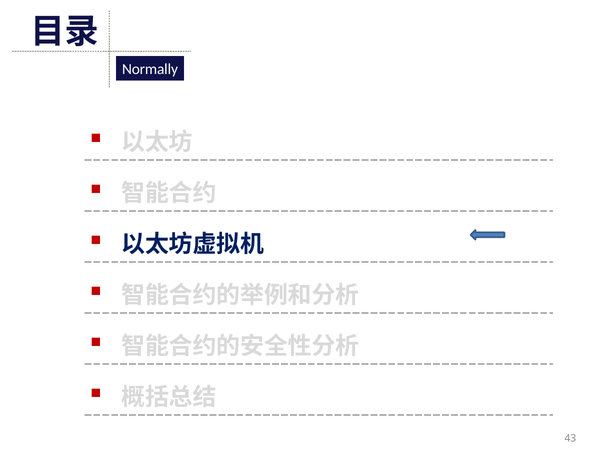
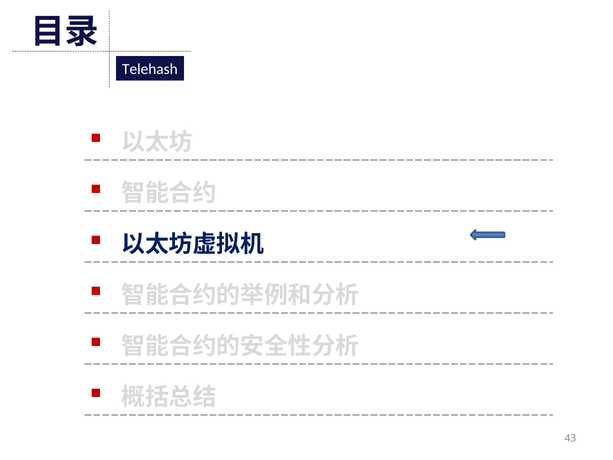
Normally: Normally -> Telehash
